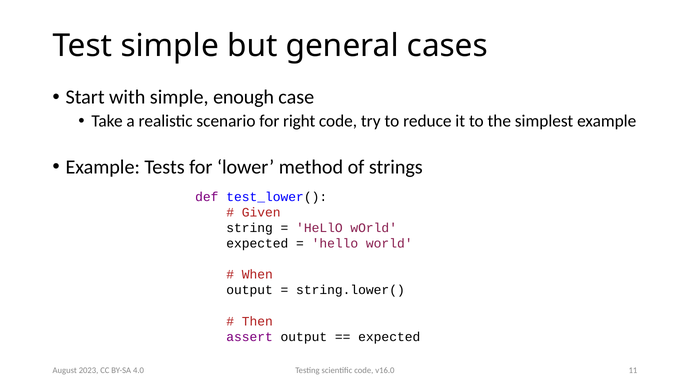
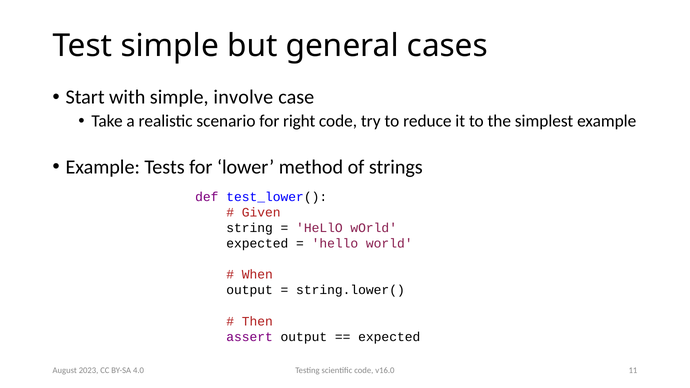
enough: enough -> involve
